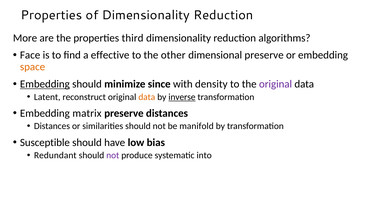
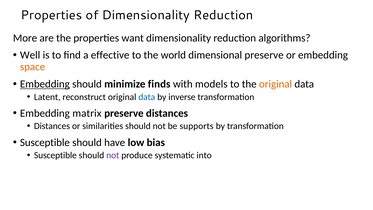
third: third -> want
Face: Face -> Well
other: other -> world
since: since -> finds
density: density -> models
original at (276, 84) colour: purple -> orange
data at (147, 97) colour: orange -> blue
inverse underline: present -> none
manifold: manifold -> supports
Redundant at (55, 155): Redundant -> Susceptible
